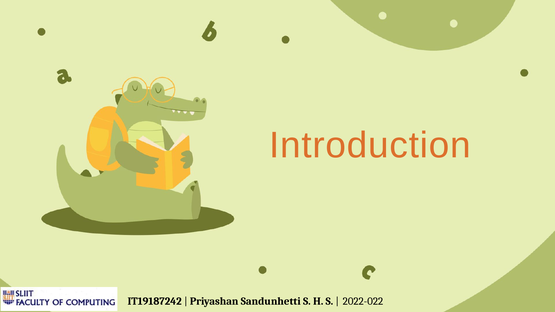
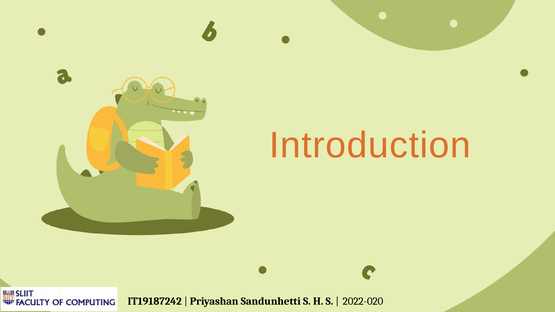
2022-022: 2022-022 -> 2022-020
